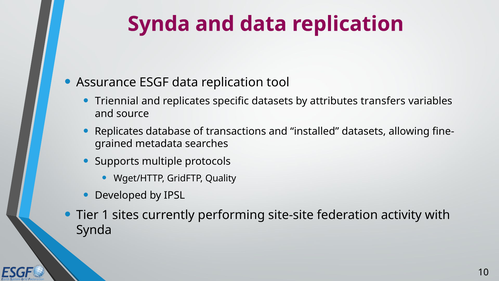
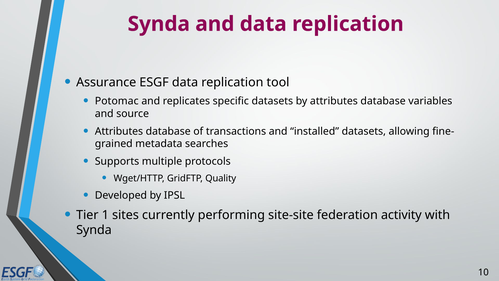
Triennial: Triennial -> Potomac
by attributes transfers: transfers -> database
Replicates at (119, 131): Replicates -> Attributes
